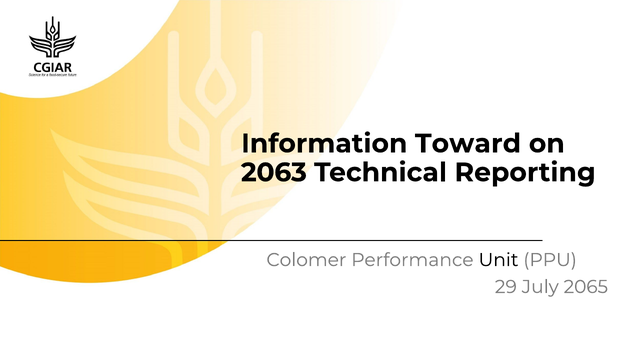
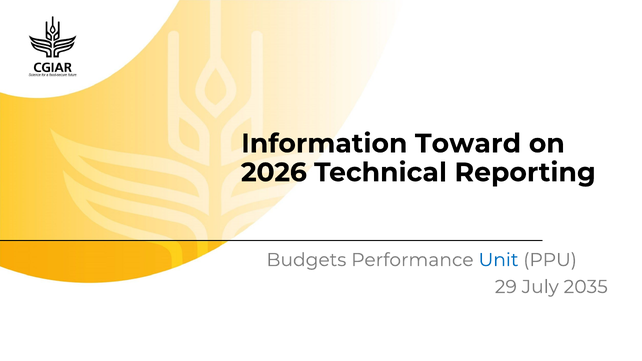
2063: 2063 -> 2026
Colomer: Colomer -> Budgets
Unit colour: black -> blue
2065: 2065 -> 2035
